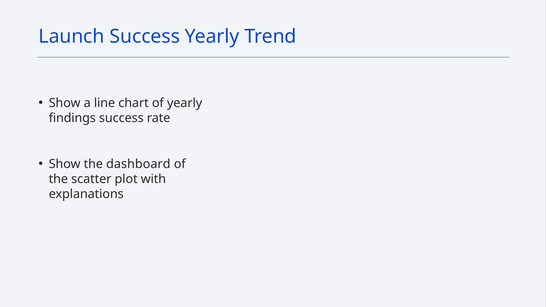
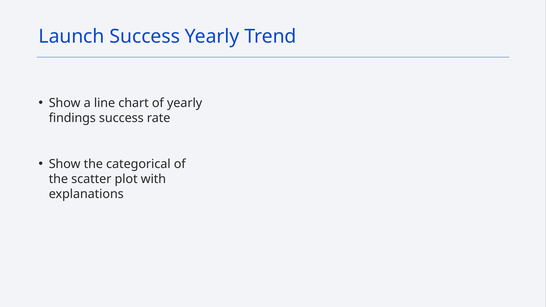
dashboard: dashboard -> categorical
